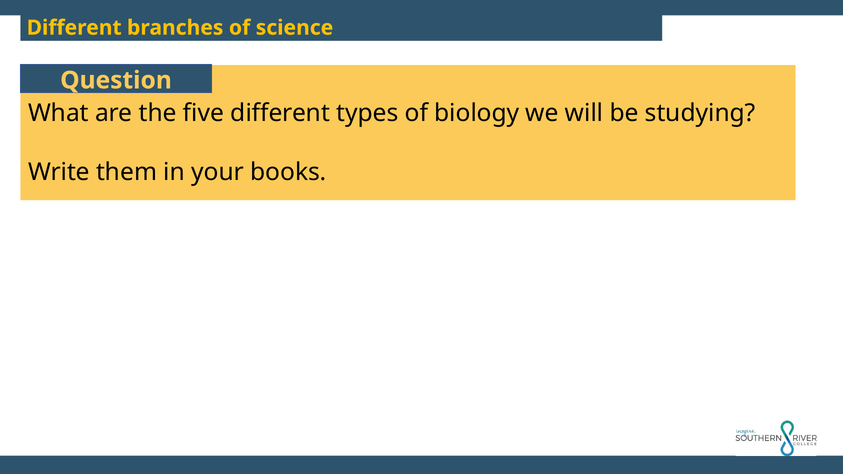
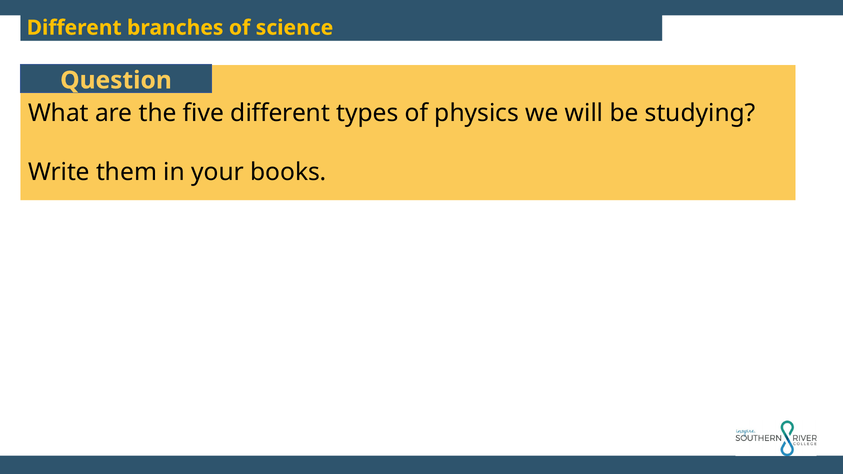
biology: biology -> physics
